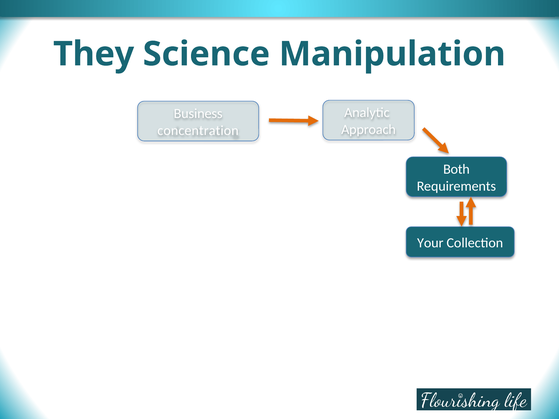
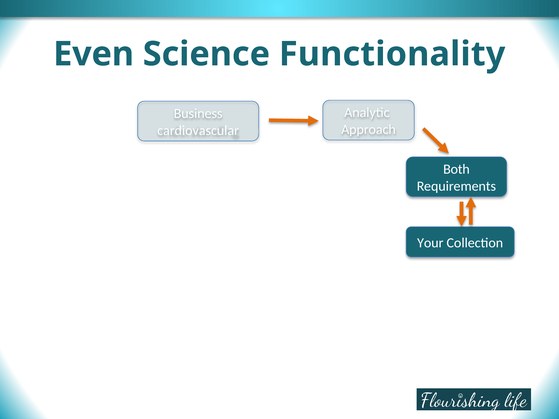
They: They -> Even
Manipulation: Manipulation -> Functionality
concentration at (198, 130): concentration -> cardiovascular
